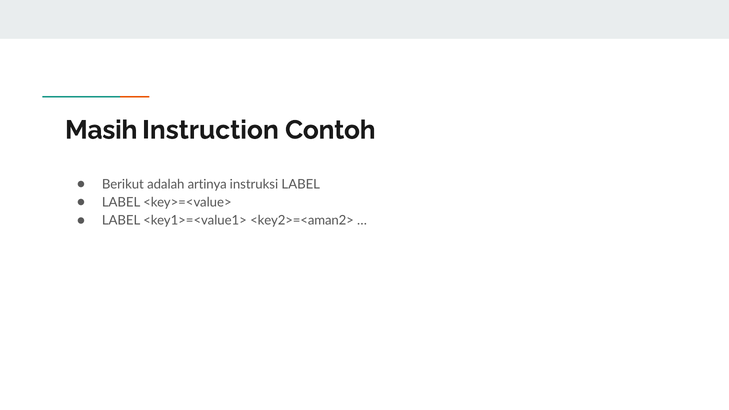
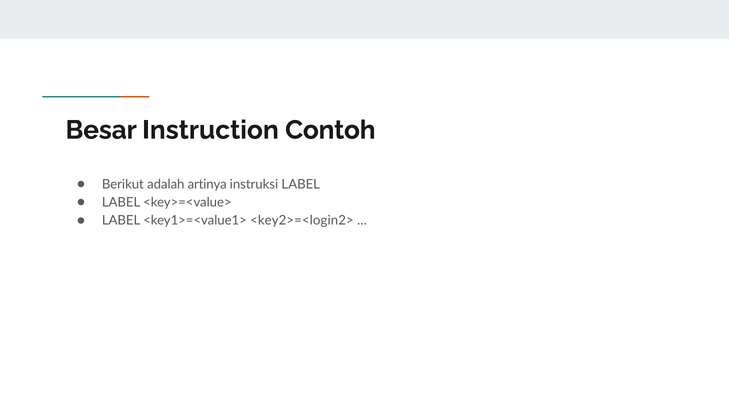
Masih: Masih -> Besar
<key2>=<aman2>: <key2>=<aman2> -> <key2>=<login2>
